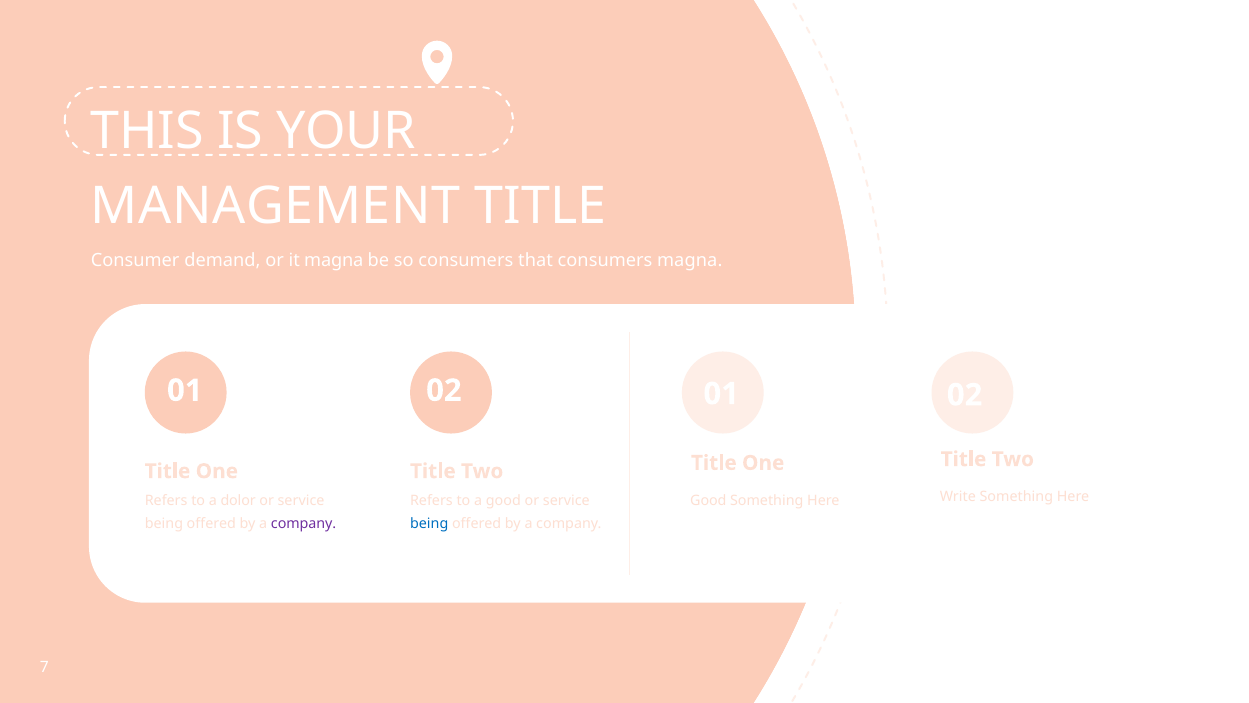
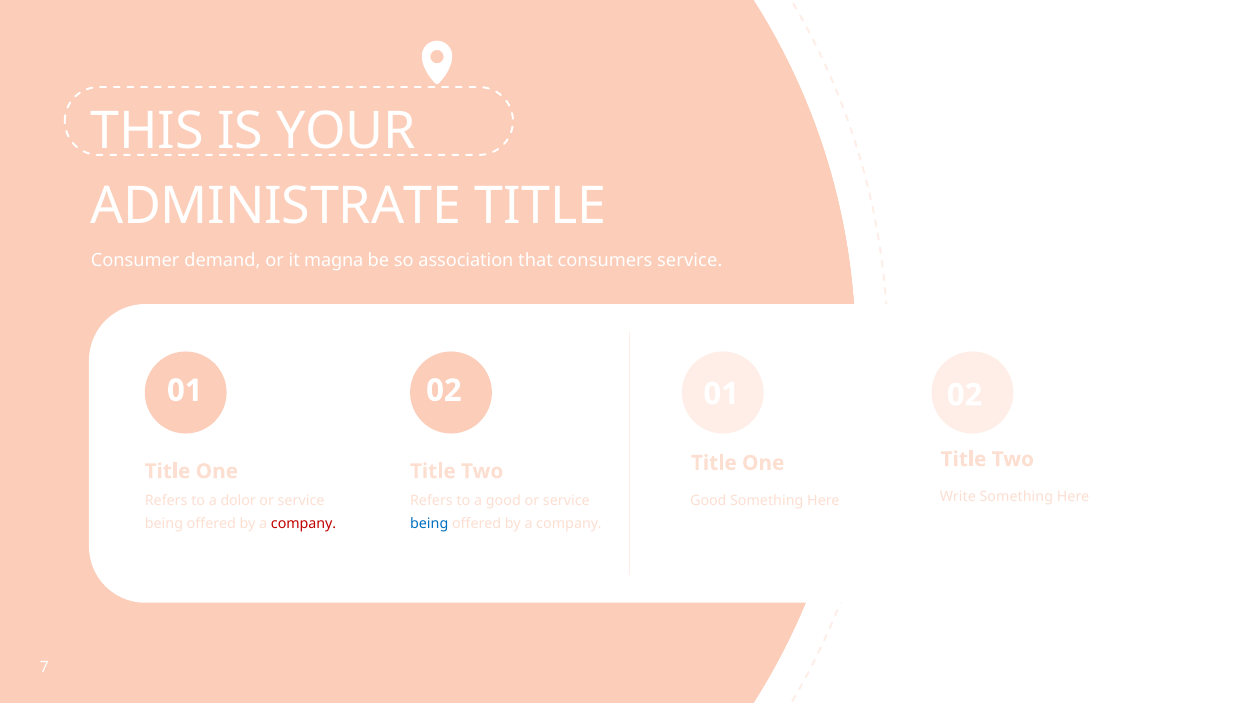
MANAGEMENT: MANAGEMENT -> ADMINISTRATE
so consumers: consumers -> association
consumers magna: magna -> service
company at (304, 524) colour: purple -> red
